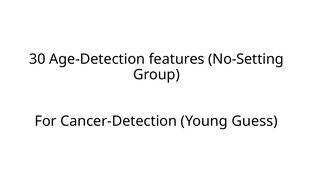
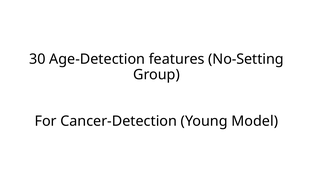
Guess: Guess -> Model
